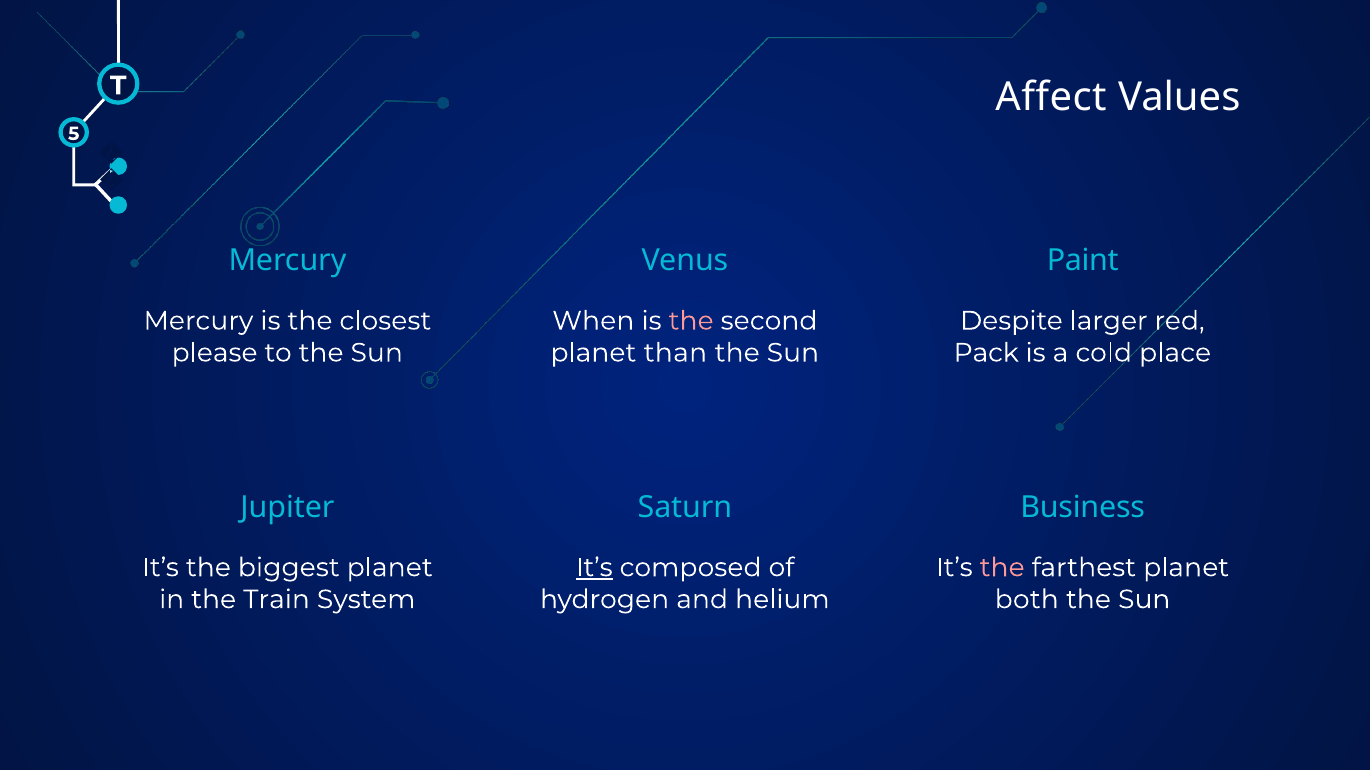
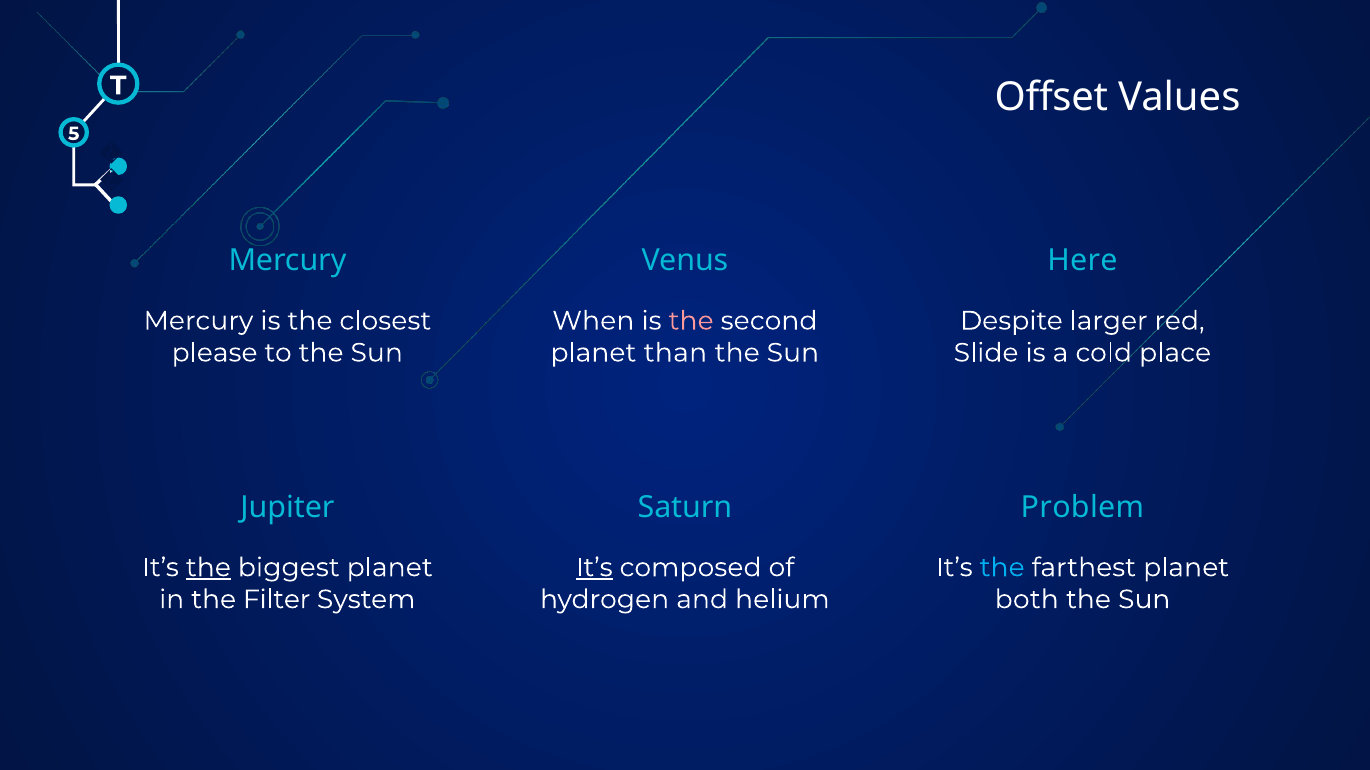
Affect: Affect -> Offset
Paint: Paint -> Here
Pack: Pack -> Slide
Business: Business -> Problem
the at (208, 568) underline: none -> present
the at (1002, 568) colour: pink -> light blue
Train: Train -> Filter
